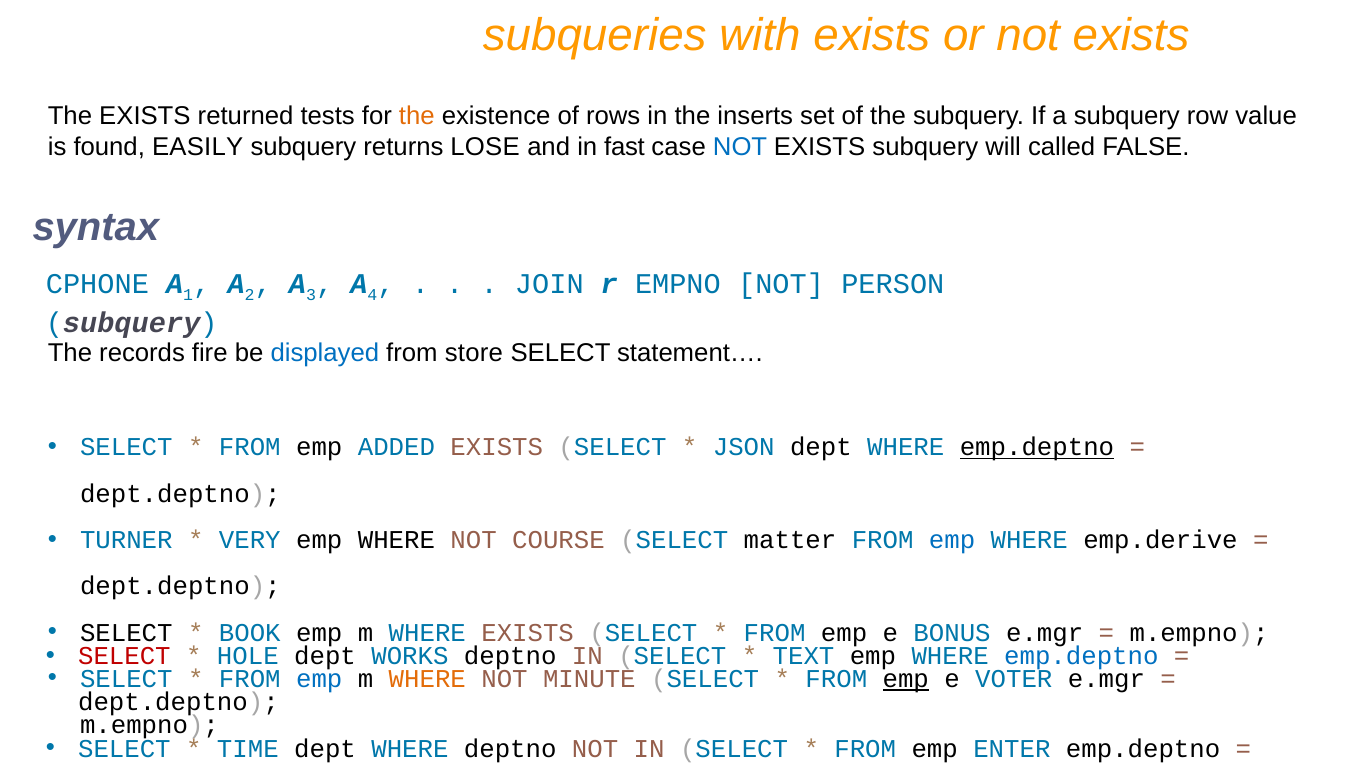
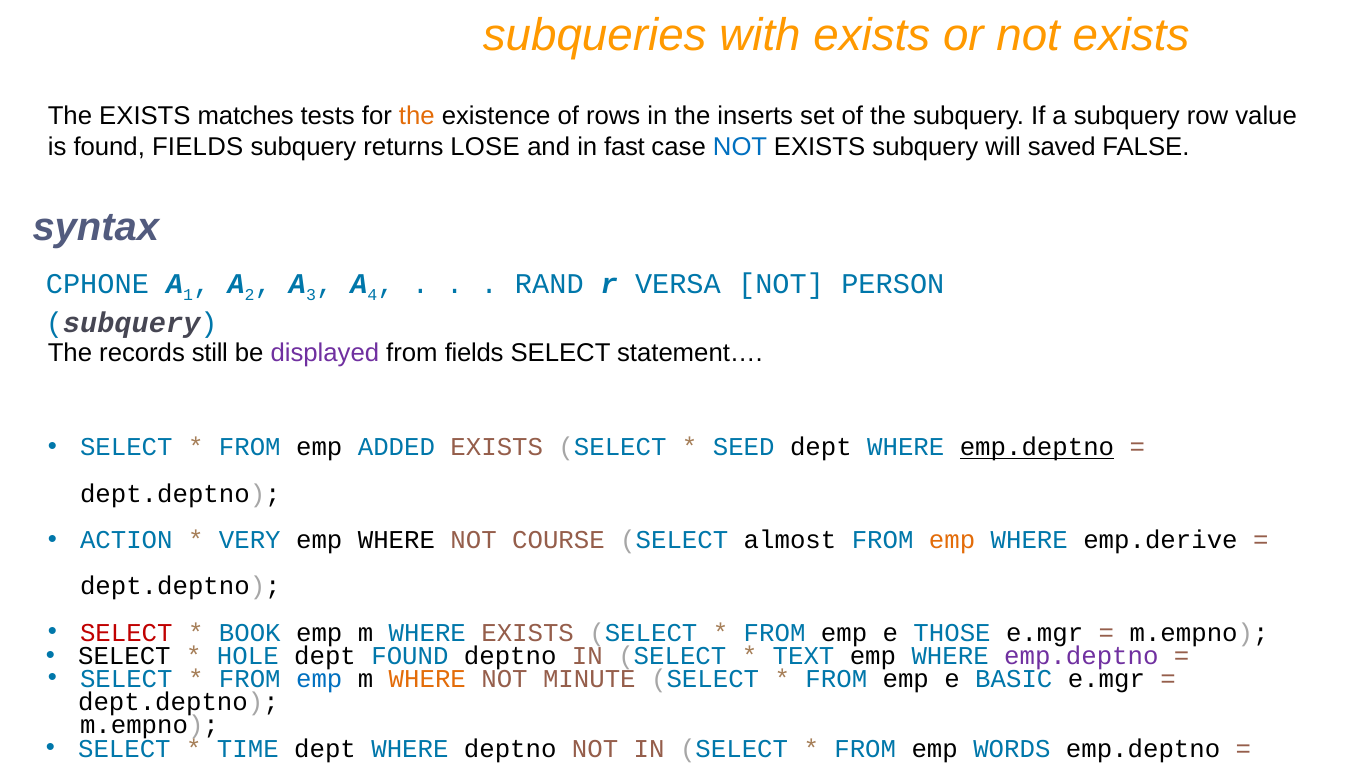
returned: returned -> matches
found EASILY: EASILY -> FIELDS
called: called -> saved
JOIN: JOIN -> RAND
EMPNO: EMPNO -> VERSA
fire: fire -> still
displayed colour: blue -> purple
from store: store -> fields
JSON: JSON -> SEED
TURNER: TURNER -> ACTION
matter: matter -> almost
emp at (952, 541) colour: blue -> orange
SELECT at (126, 633) colour: black -> red
BONUS: BONUS -> THOSE
SELECT at (124, 657) colour: red -> black
dept WORKS: WORKS -> FOUND
emp.deptno at (1081, 657) colour: blue -> purple
emp at (906, 679) underline: present -> none
VOTER: VOTER -> BASIC
ENTER: ENTER -> WORDS
